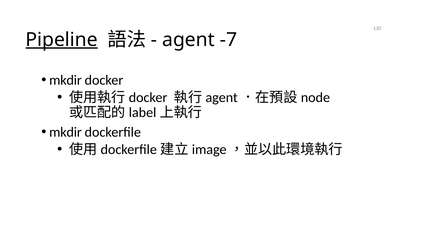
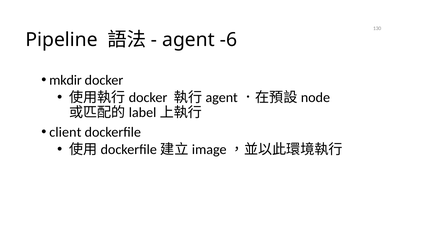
Pipeline underline: present -> none
-7: -7 -> -6
mkdir at (65, 132): mkdir -> client
